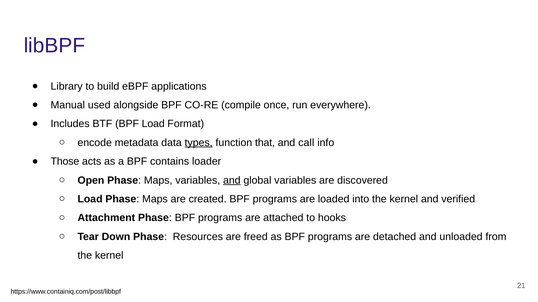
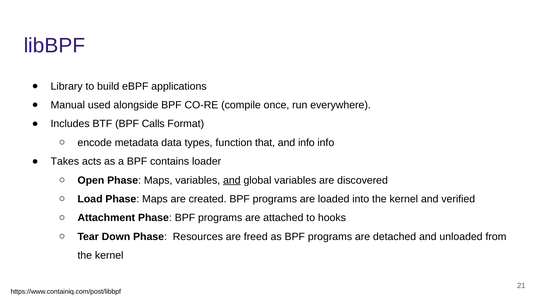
BPF Load: Load -> Calls
types underline: present -> none
and call: call -> info
Those: Those -> Takes
